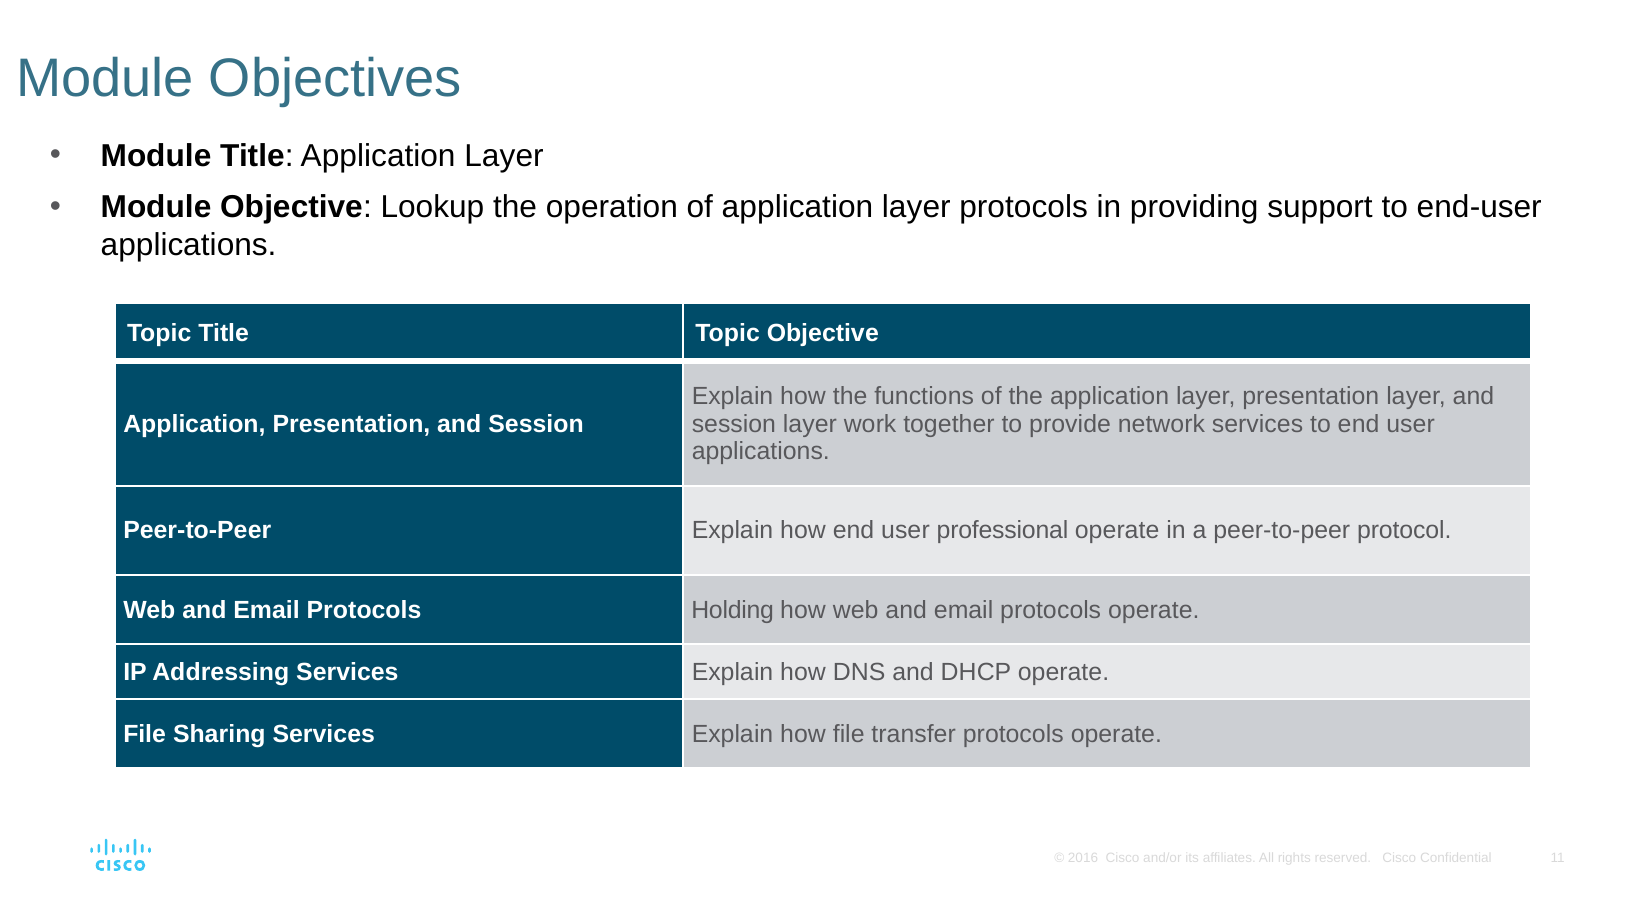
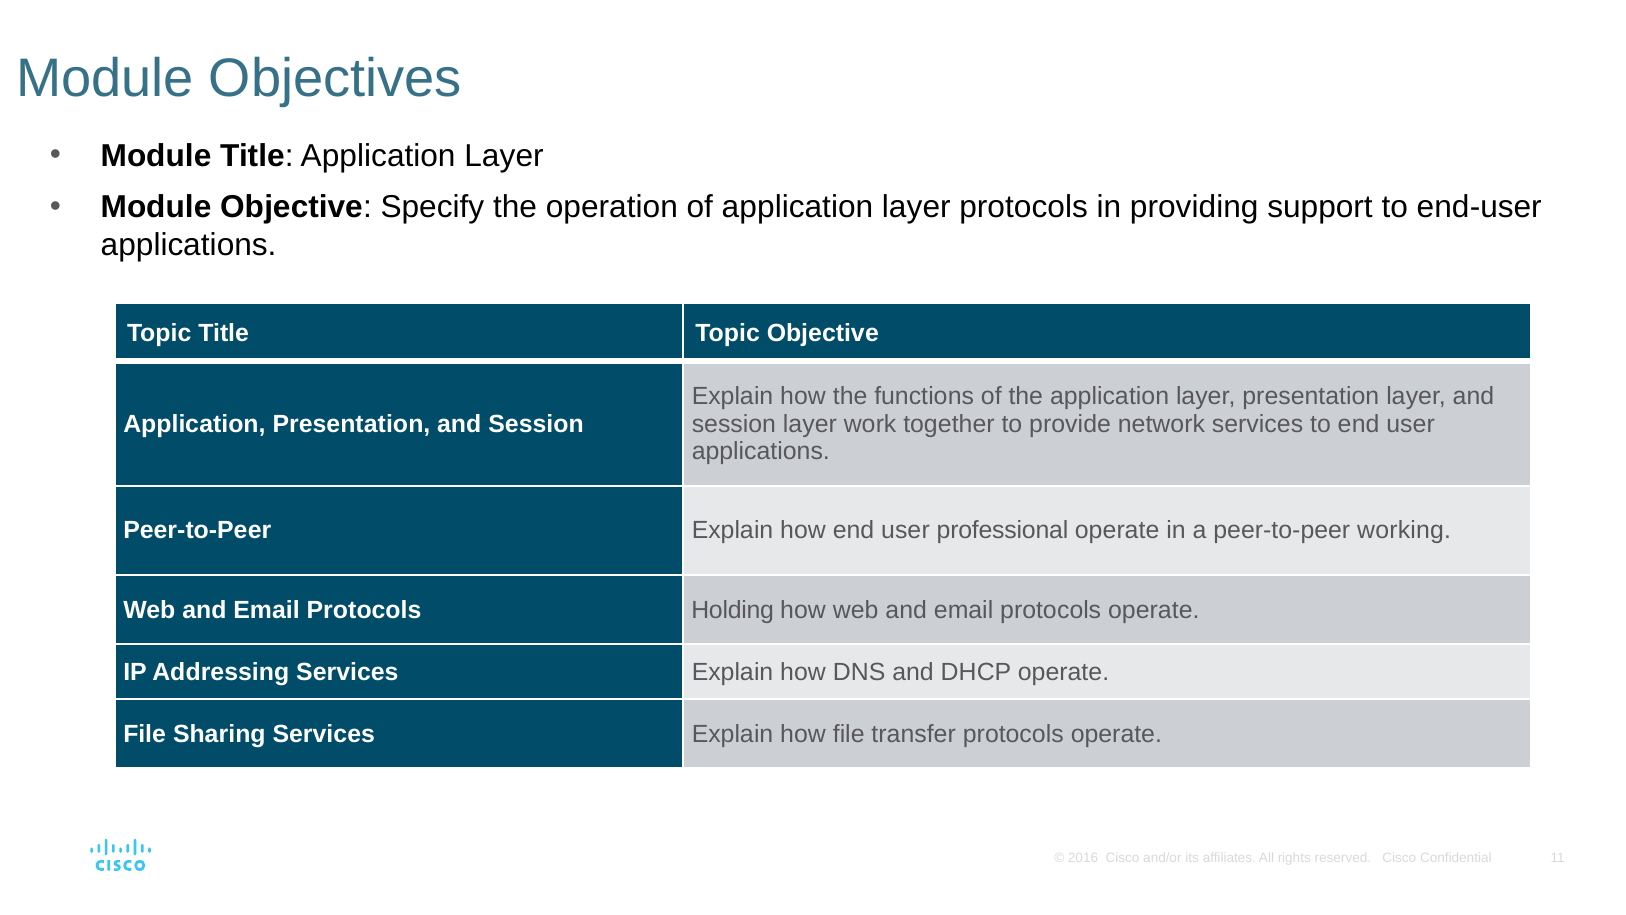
Lookup: Lookup -> Specify
protocol: protocol -> working
